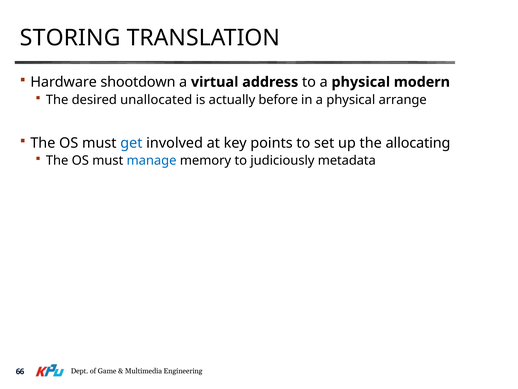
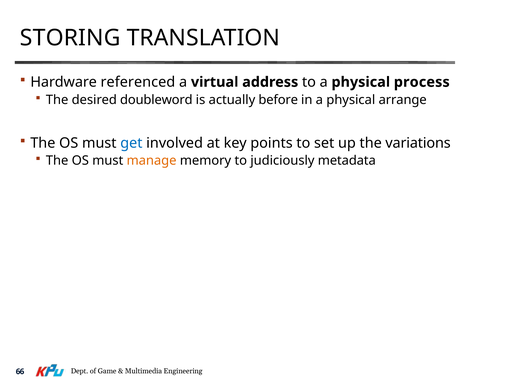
shootdown: shootdown -> referenced
modern: modern -> process
unallocated: unallocated -> doubleword
allocating: allocating -> variations
manage colour: blue -> orange
